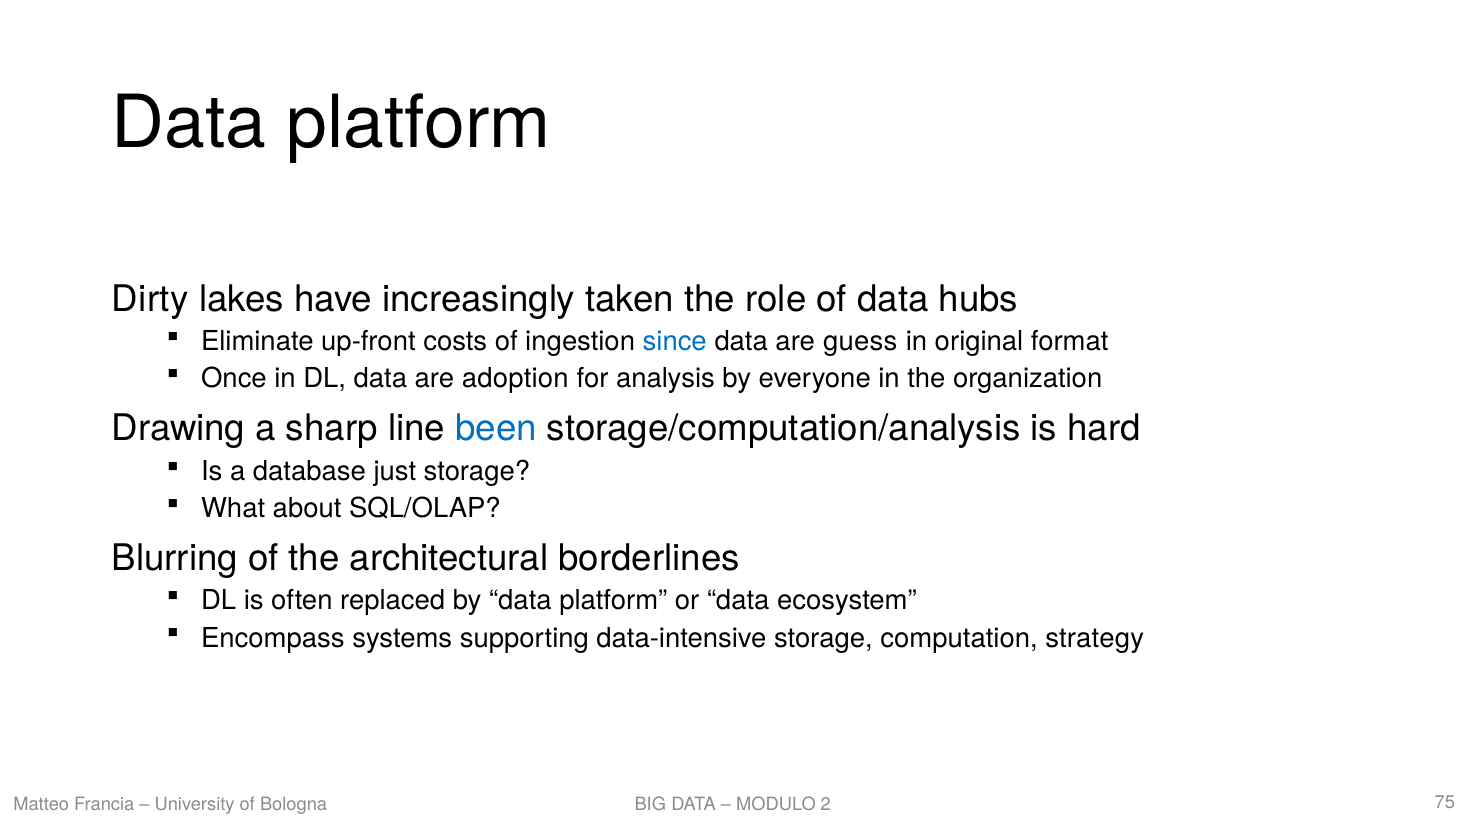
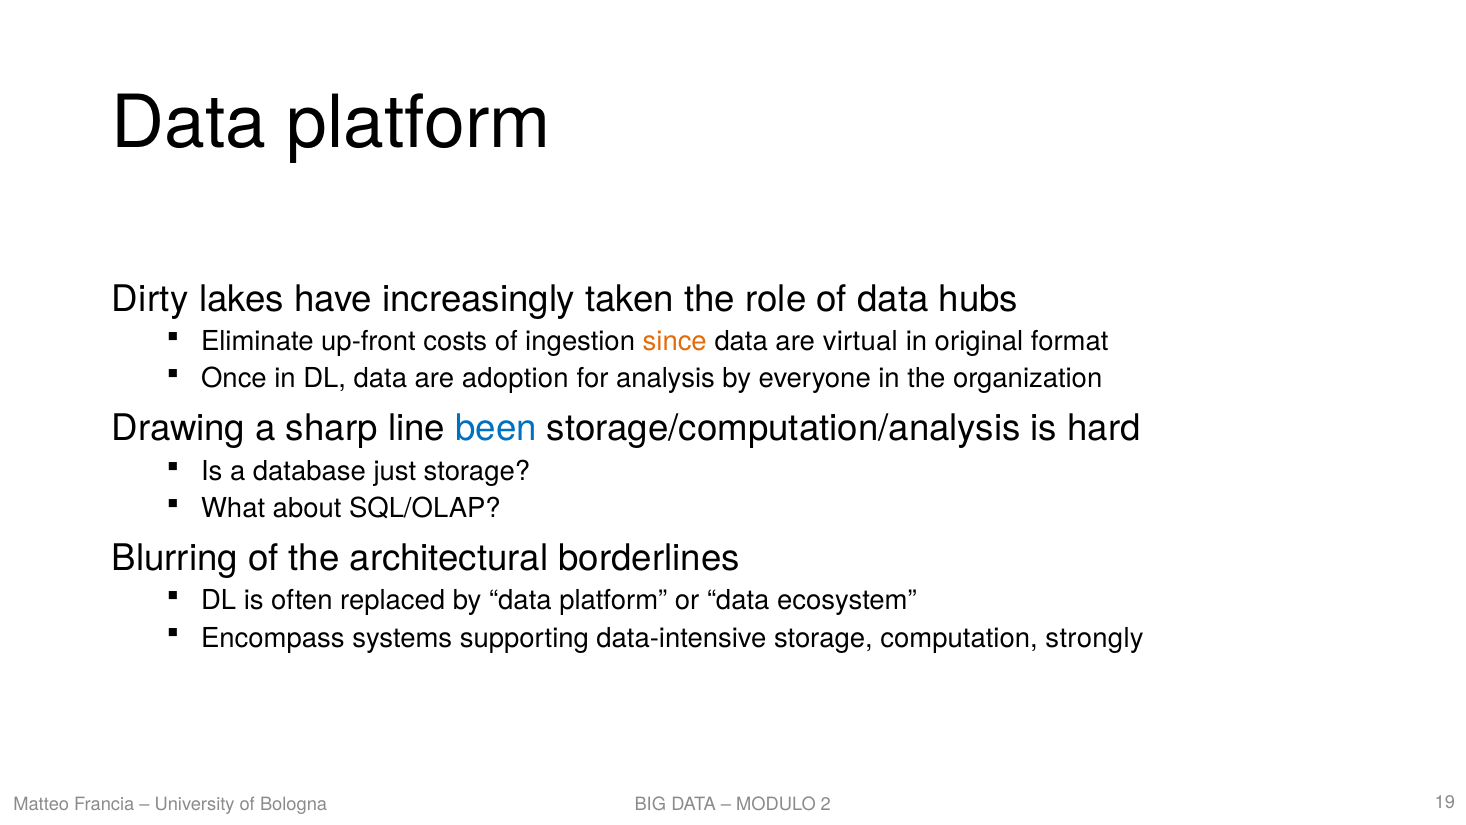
since colour: blue -> orange
guess: guess -> virtual
strategy: strategy -> strongly
75: 75 -> 19
